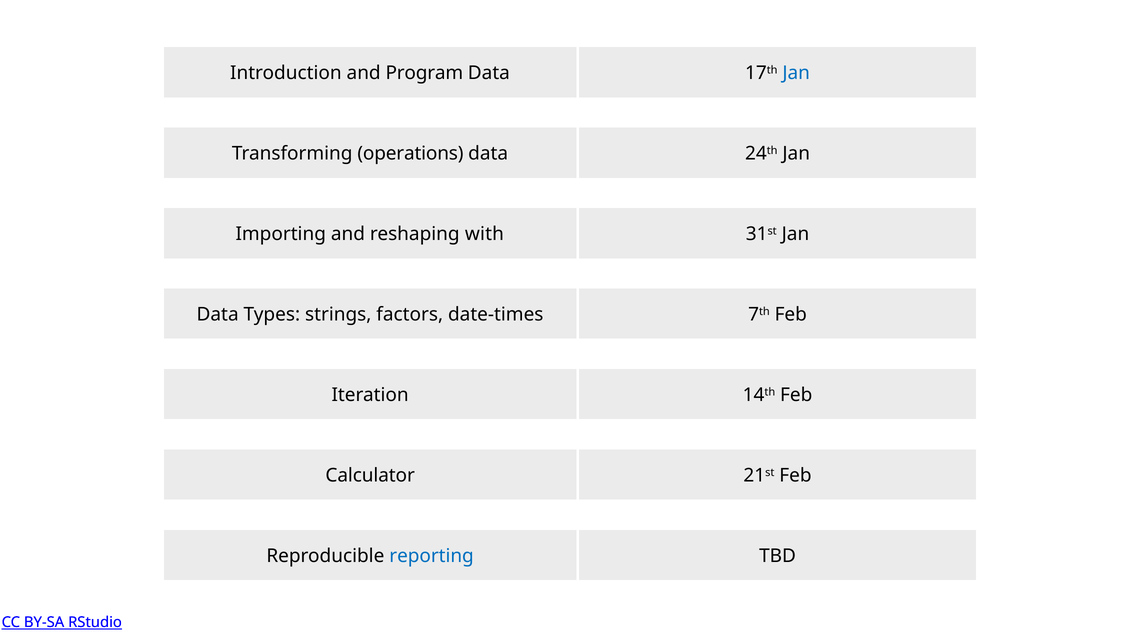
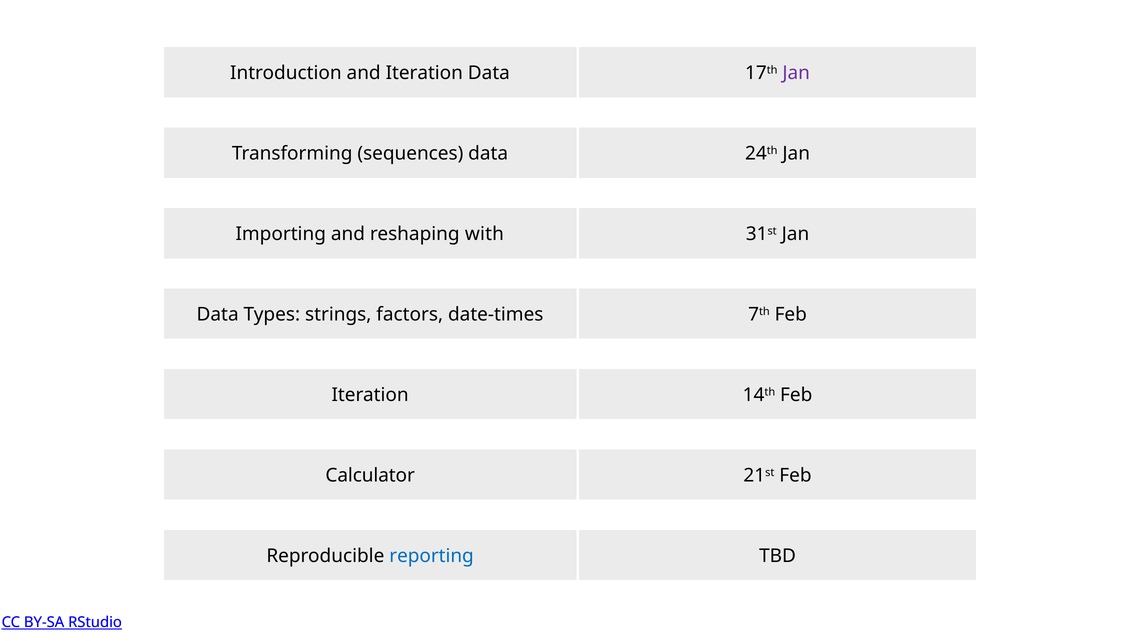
and Program: Program -> Iteration
Jan at (796, 73) colour: blue -> purple
operations: operations -> sequences
